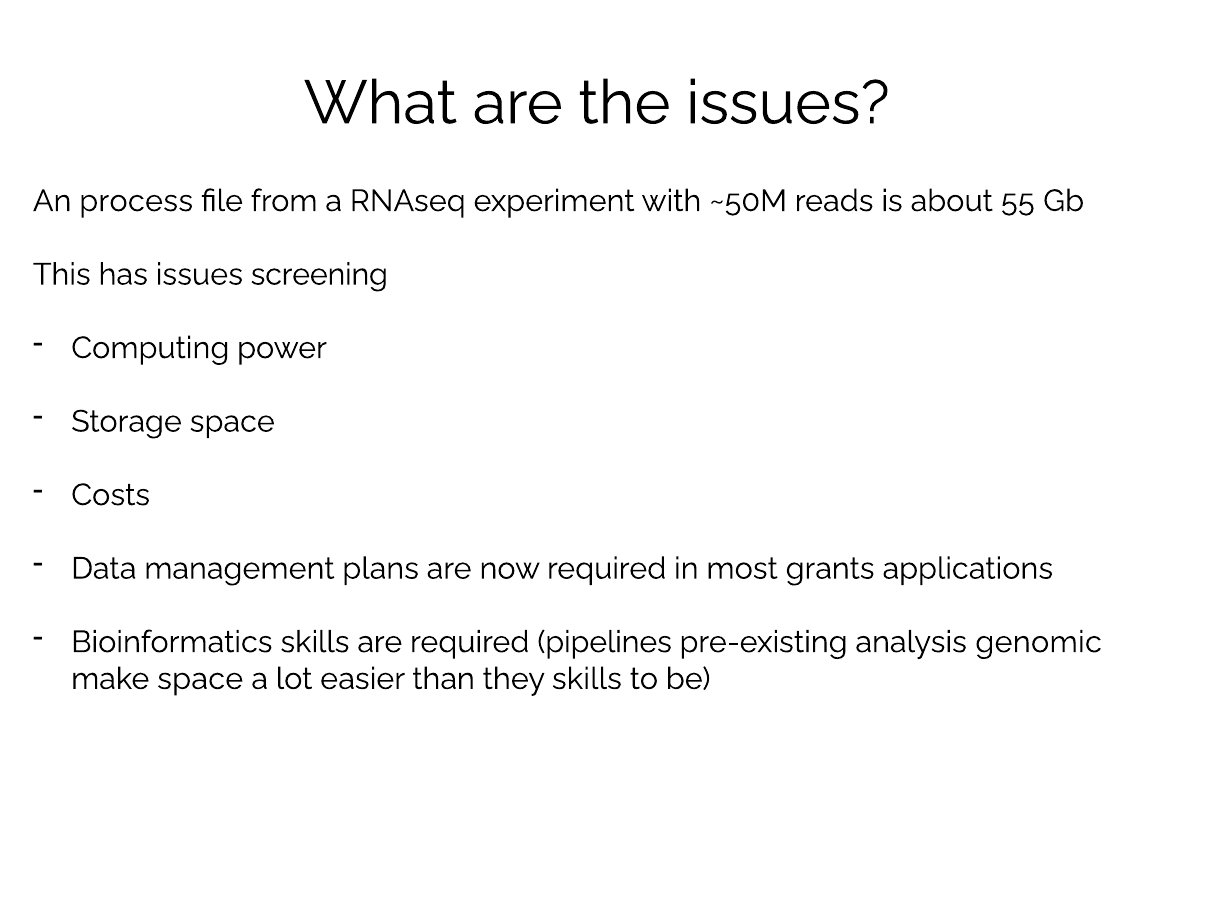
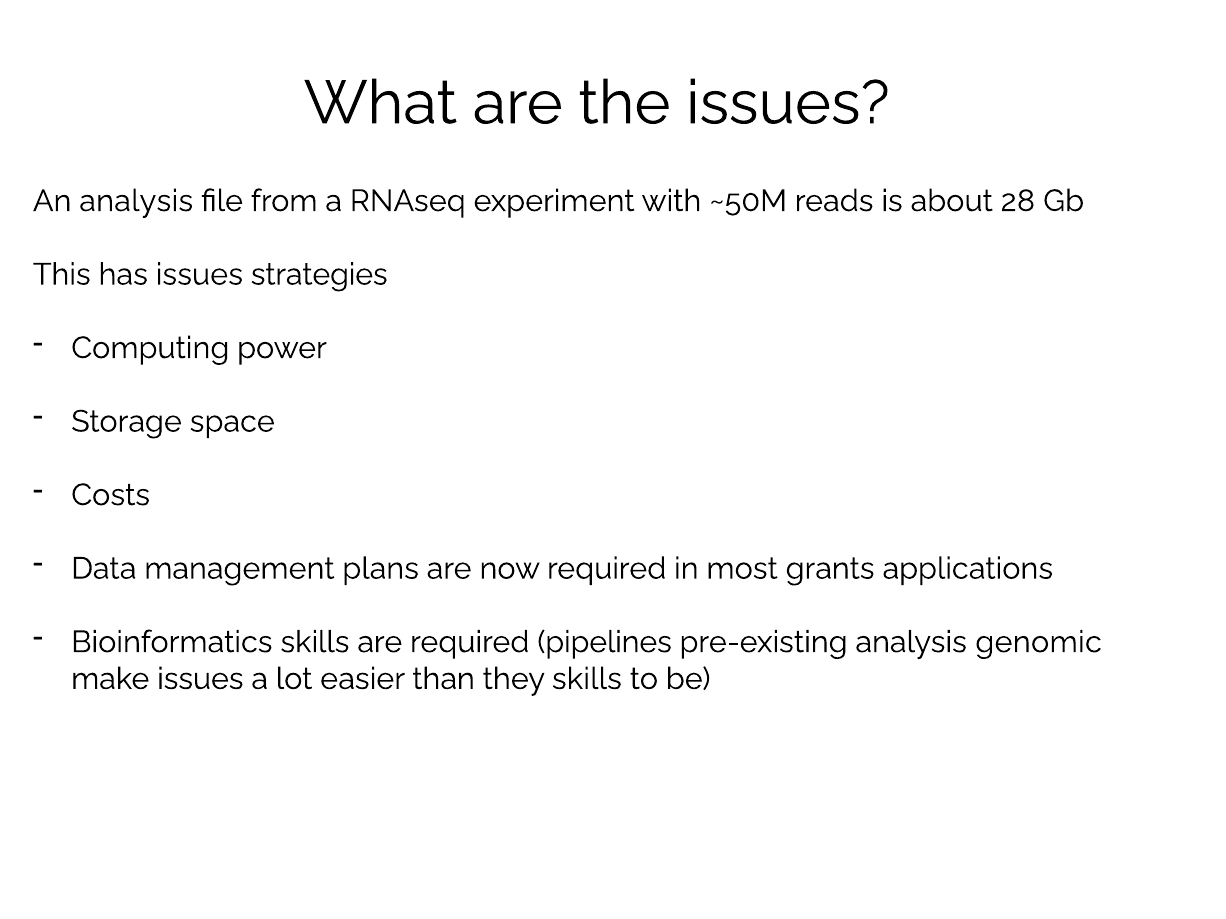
An process: process -> analysis
55: 55 -> 28
screening: screening -> strategies
make space: space -> issues
